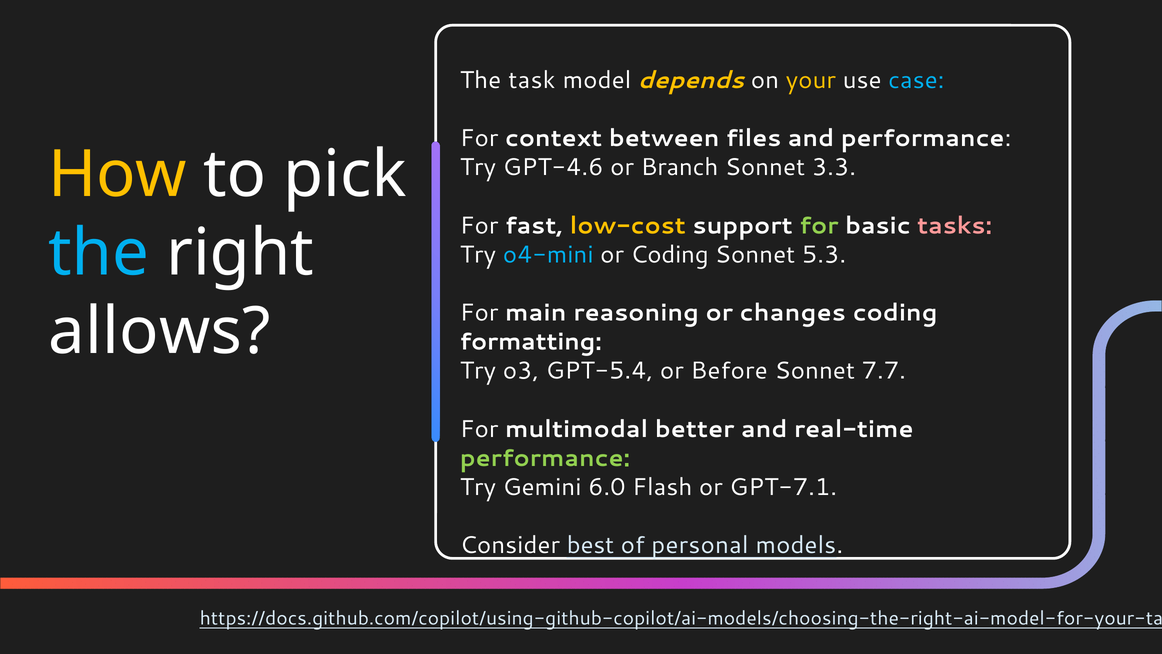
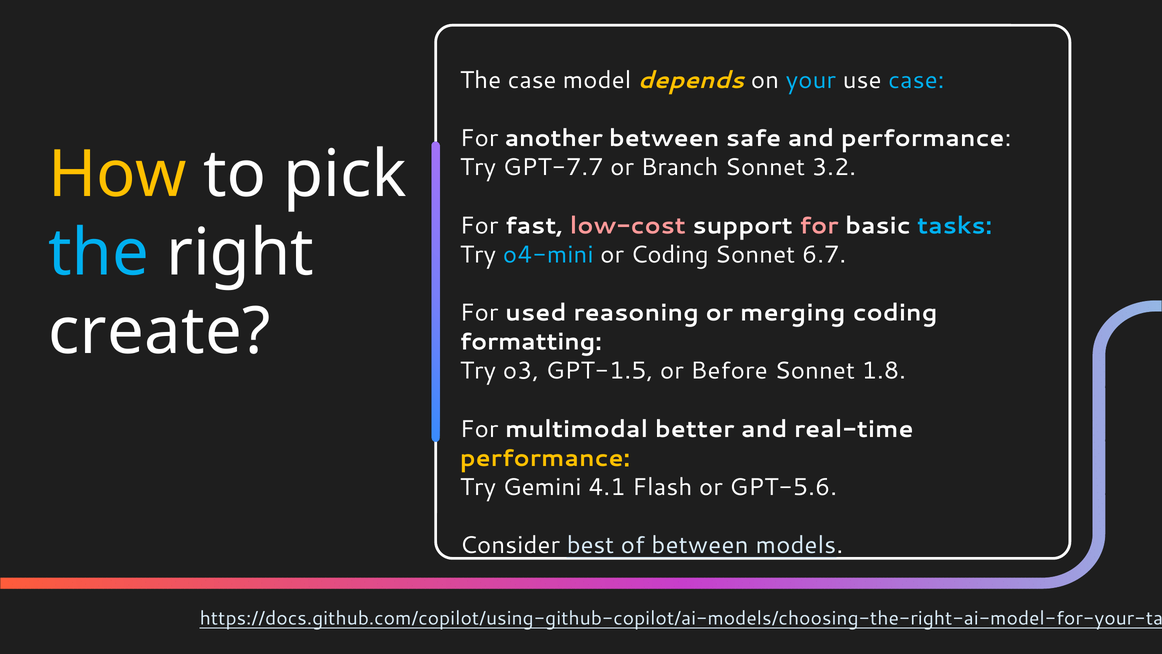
The task: task -> case
your colour: yellow -> light blue
context: context -> another
files: files -> safe
GPT-4.6: GPT-4.6 -> GPT-7.7
3.3: 3.3 -> 3.2
low-cost colour: yellow -> pink
for at (819, 225) colour: light green -> pink
tasks colour: pink -> light blue
5.3: 5.3 -> 6.7
main: main -> used
changes: changes -> merging
allows: allows -> create
GPT-5.4: GPT-5.4 -> GPT-1.5
7.7: 7.7 -> 1.8
performance at (545, 458) colour: light green -> yellow
6.0: 6.0 -> 4.1
GPT-7.1: GPT-7.1 -> GPT-5.6
of personal: personal -> between
